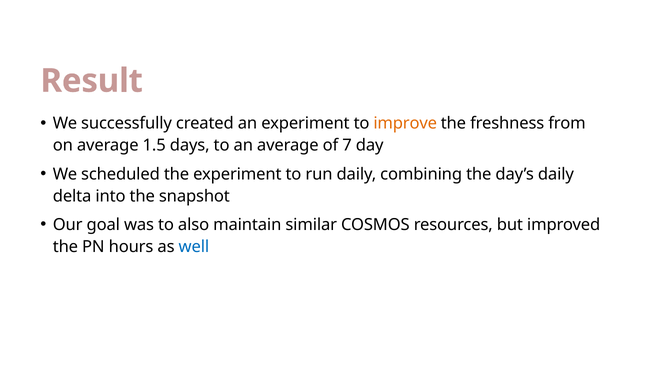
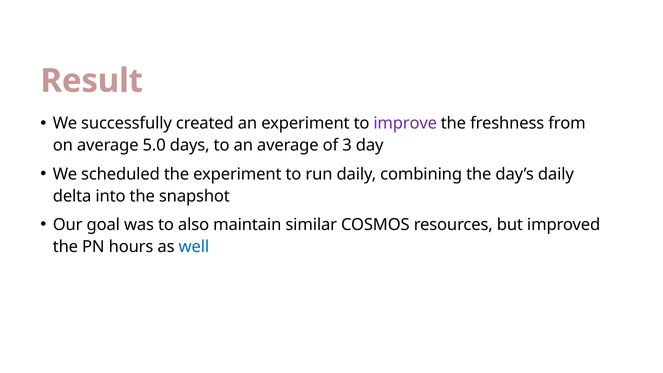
improve colour: orange -> purple
1.5: 1.5 -> 5.0
7: 7 -> 3
